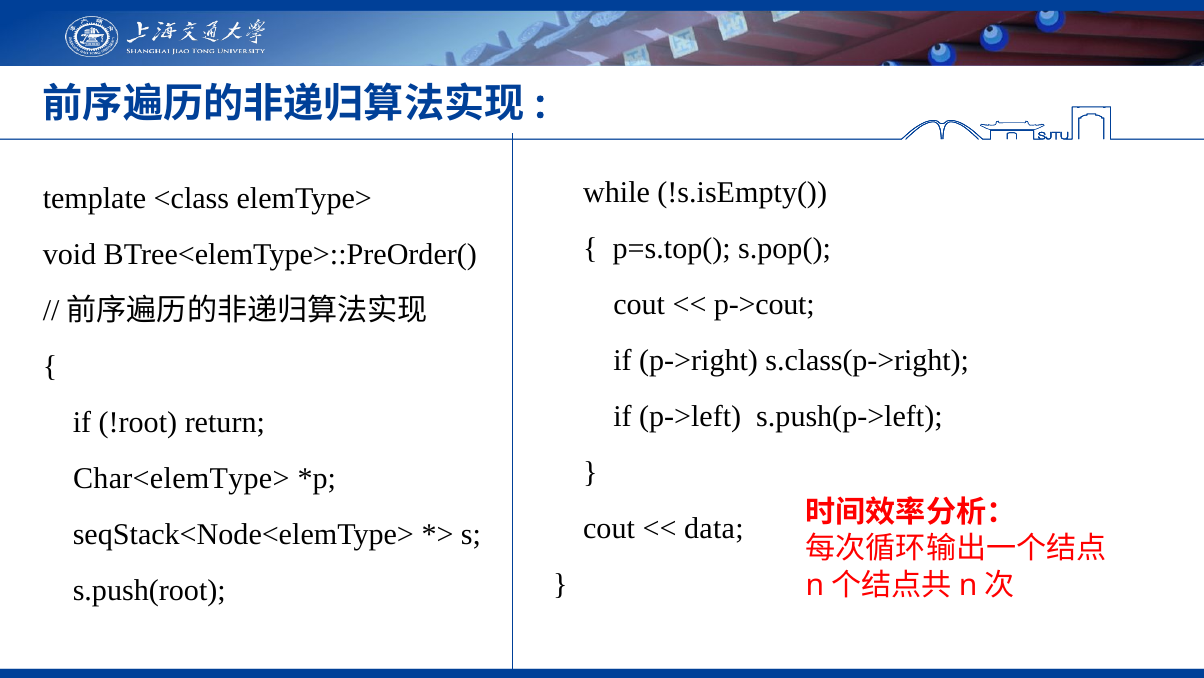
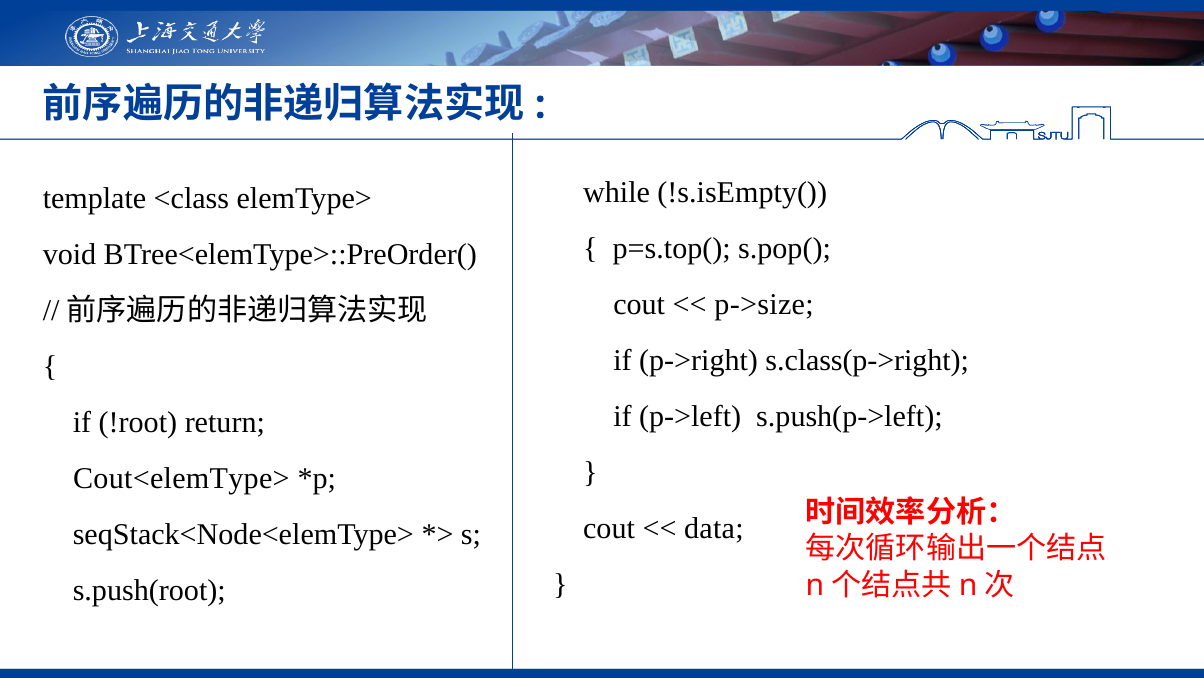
p->cout: p->cout -> p->size
Char<elemType>: Char<elemType> -> Cout<elemType>
